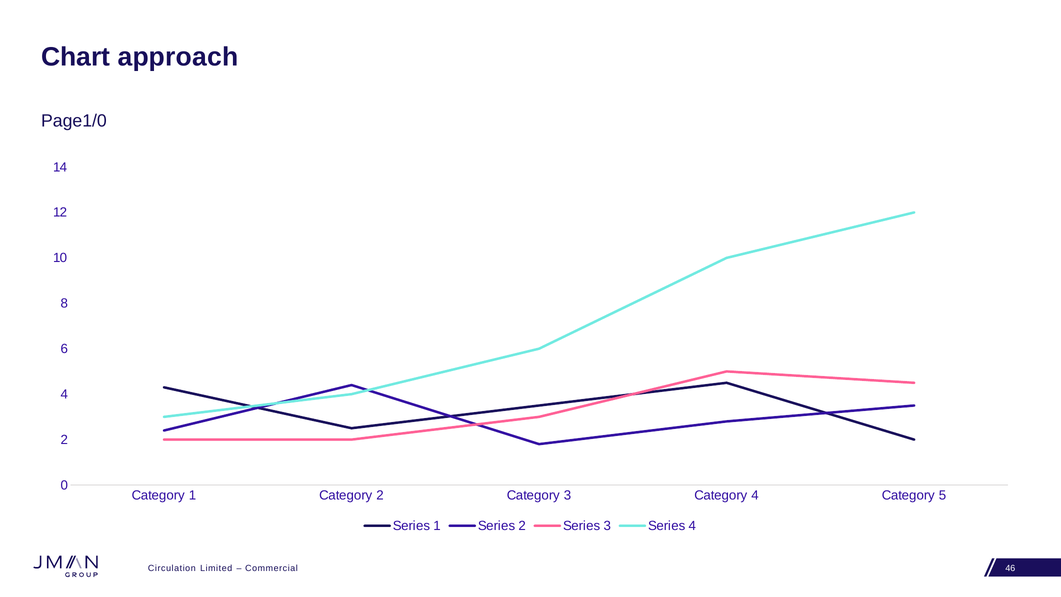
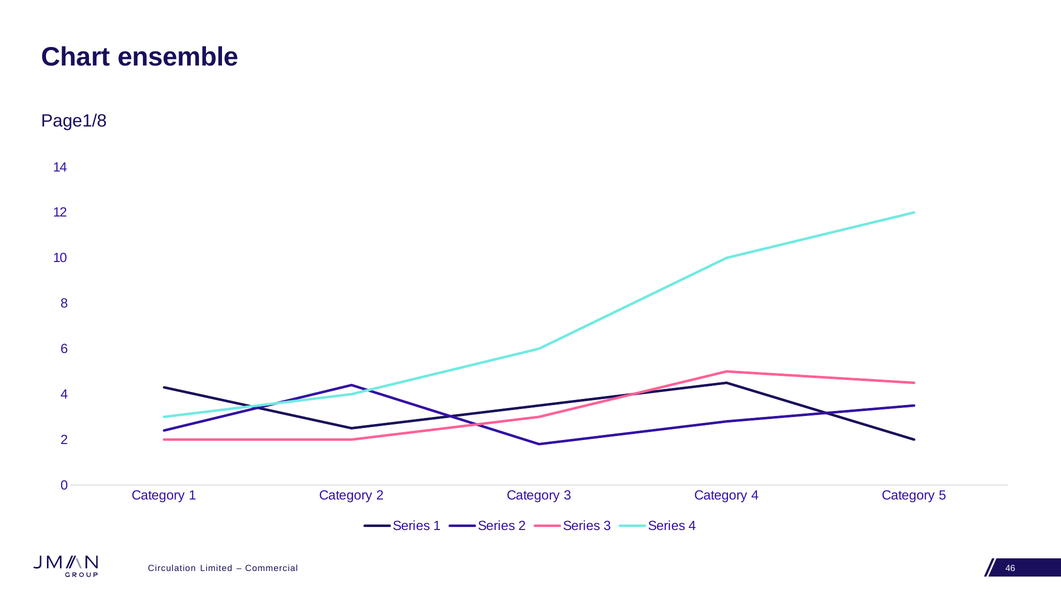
approach: approach -> ensemble
Page1/0: Page1/0 -> Page1/8
